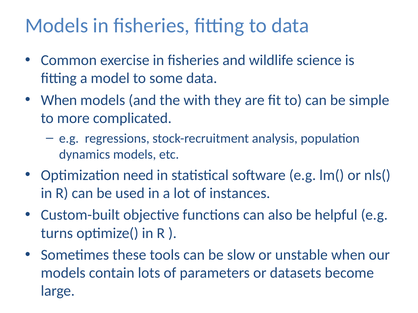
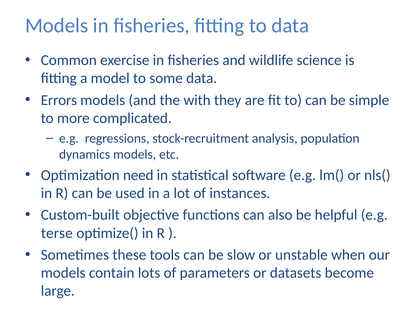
When at (59, 100): When -> Errors
turns: turns -> terse
